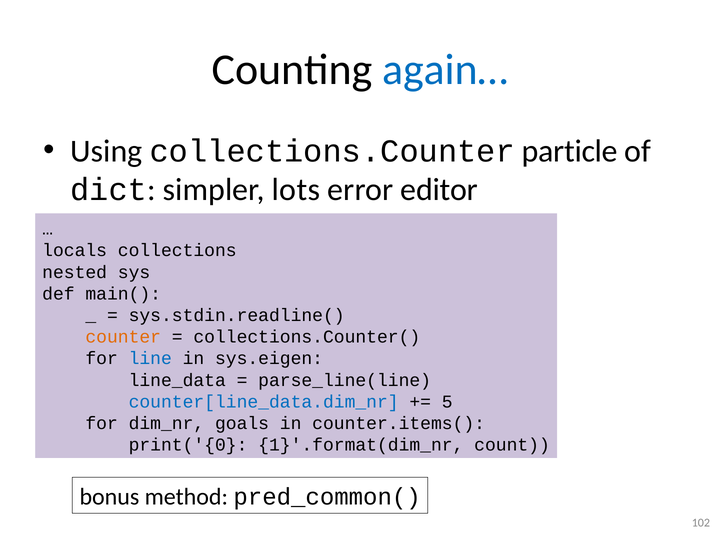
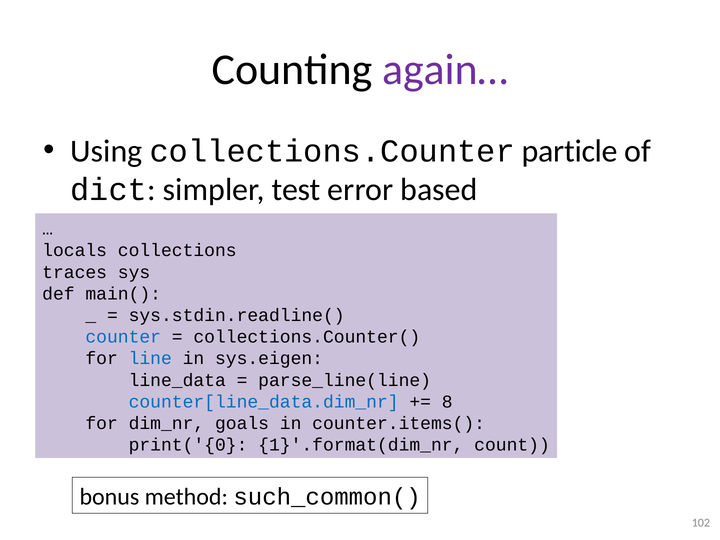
again… colour: blue -> purple
lots: lots -> test
editor: editor -> based
nested: nested -> traces
counter colour: orange -> blue
5: 5 -> 8
pred_common(: pred_common( -> such_common(
